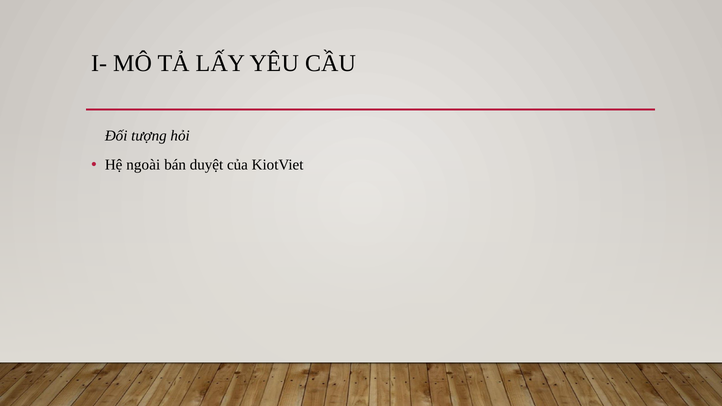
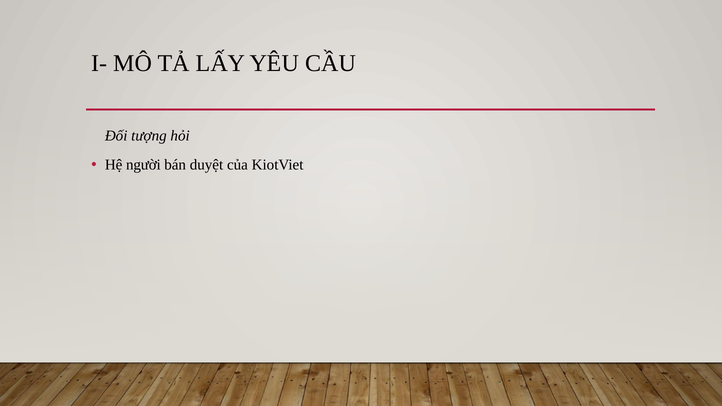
ngoài: ngoài -> người
